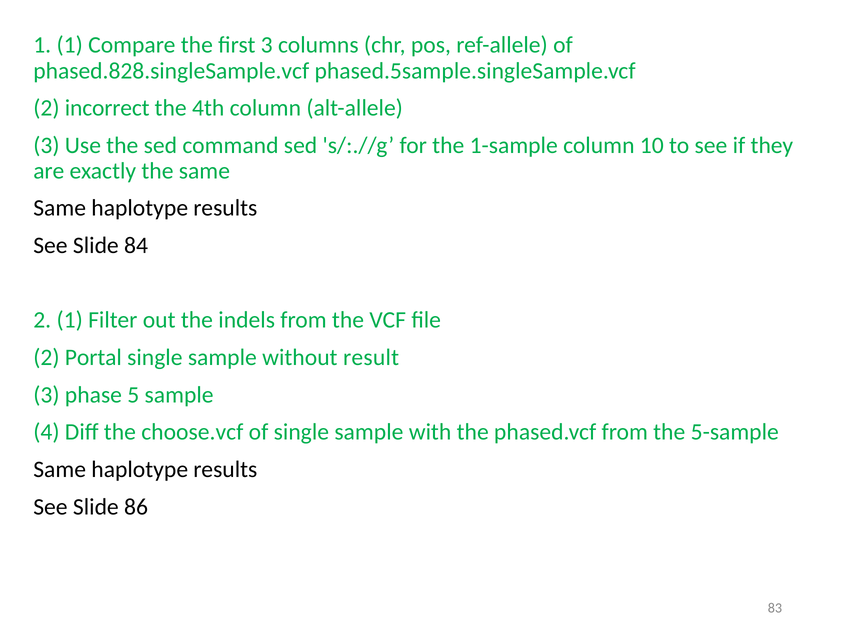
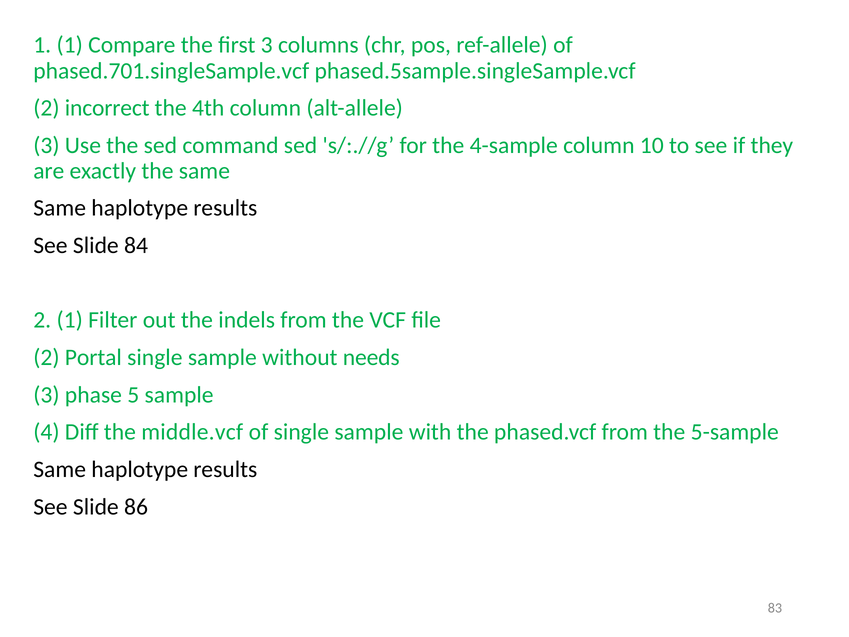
phased.828.singleSample.vcf: phased.828.singleSample.vcf -> phased.701.singleSample.vcf
1-sample: 1-sample -> 4-sample
result: result -> needs
choose.vcf: choose.vcf -> middle.vcf
